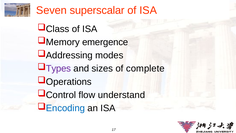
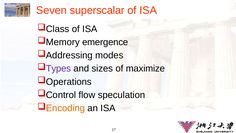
complete: complete -> maximize
understand: understand -> speculation
Encoding colour: blue -> orange
